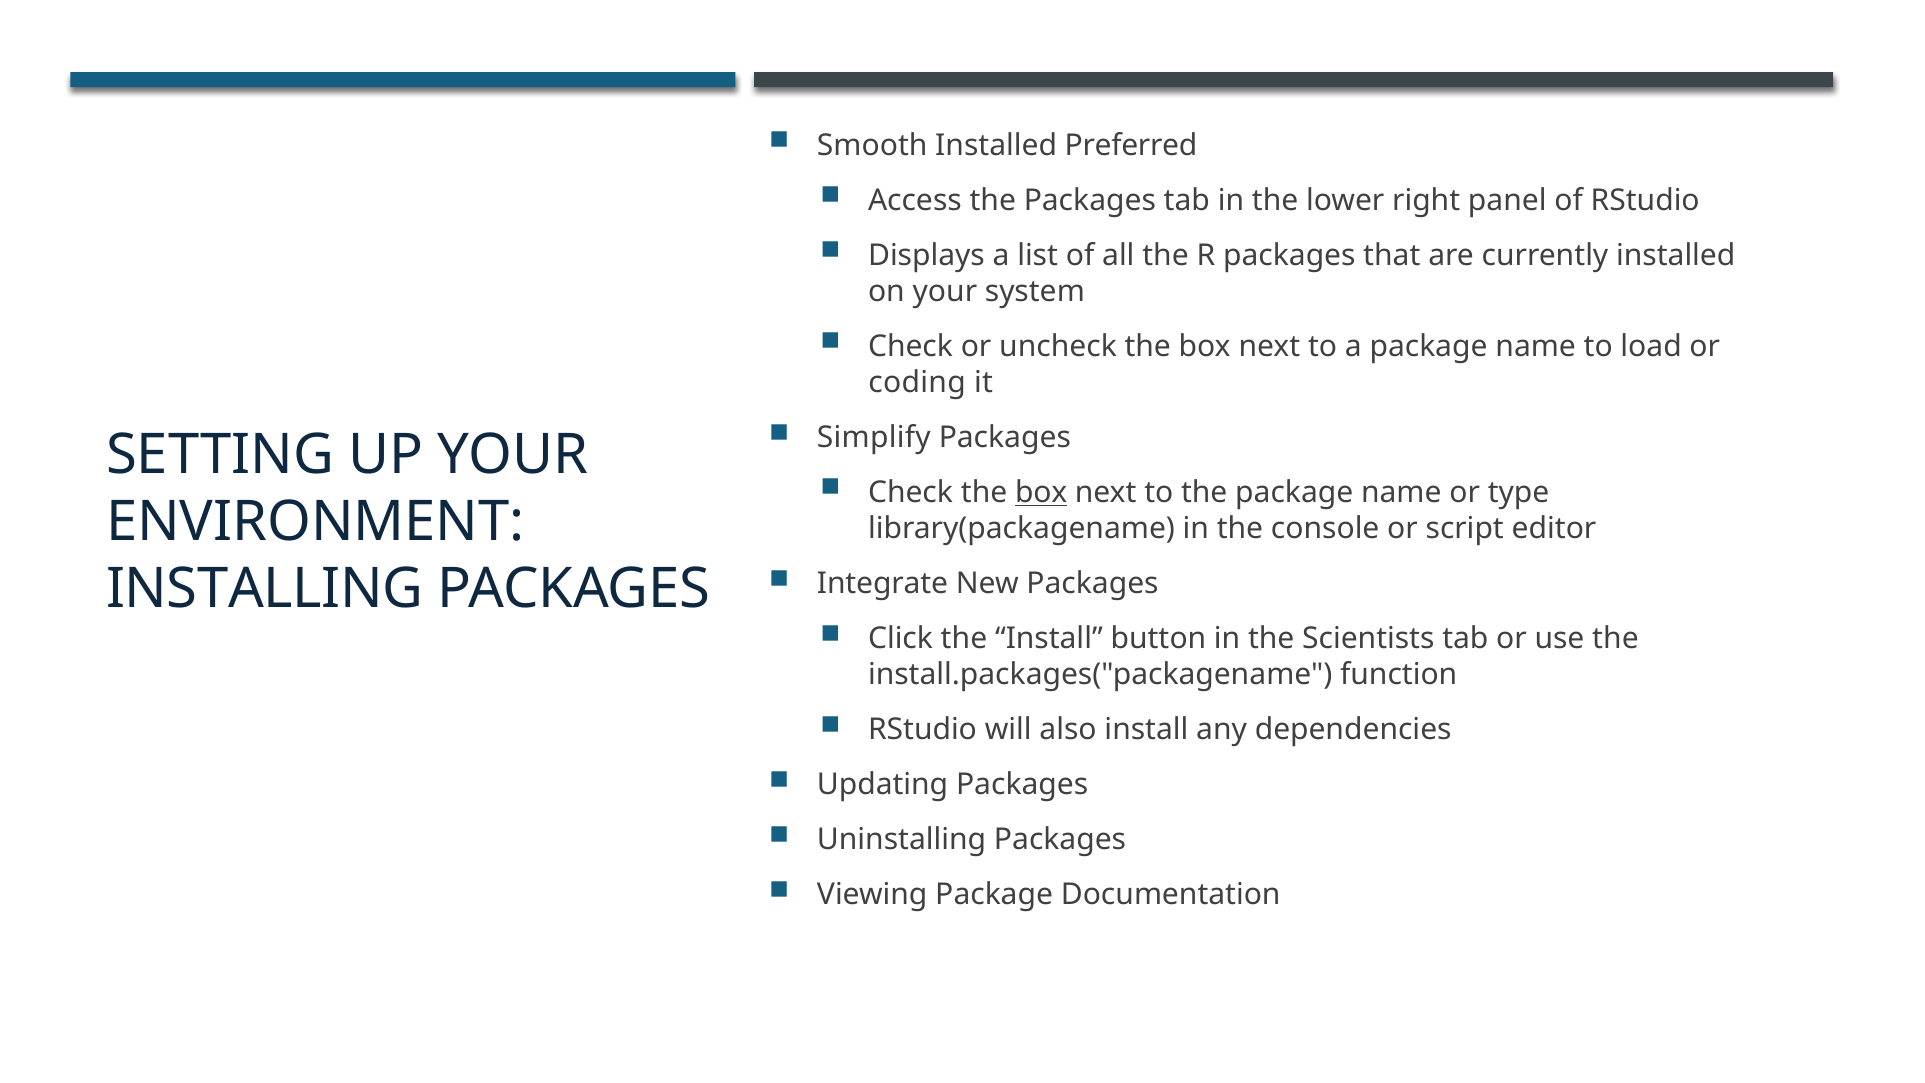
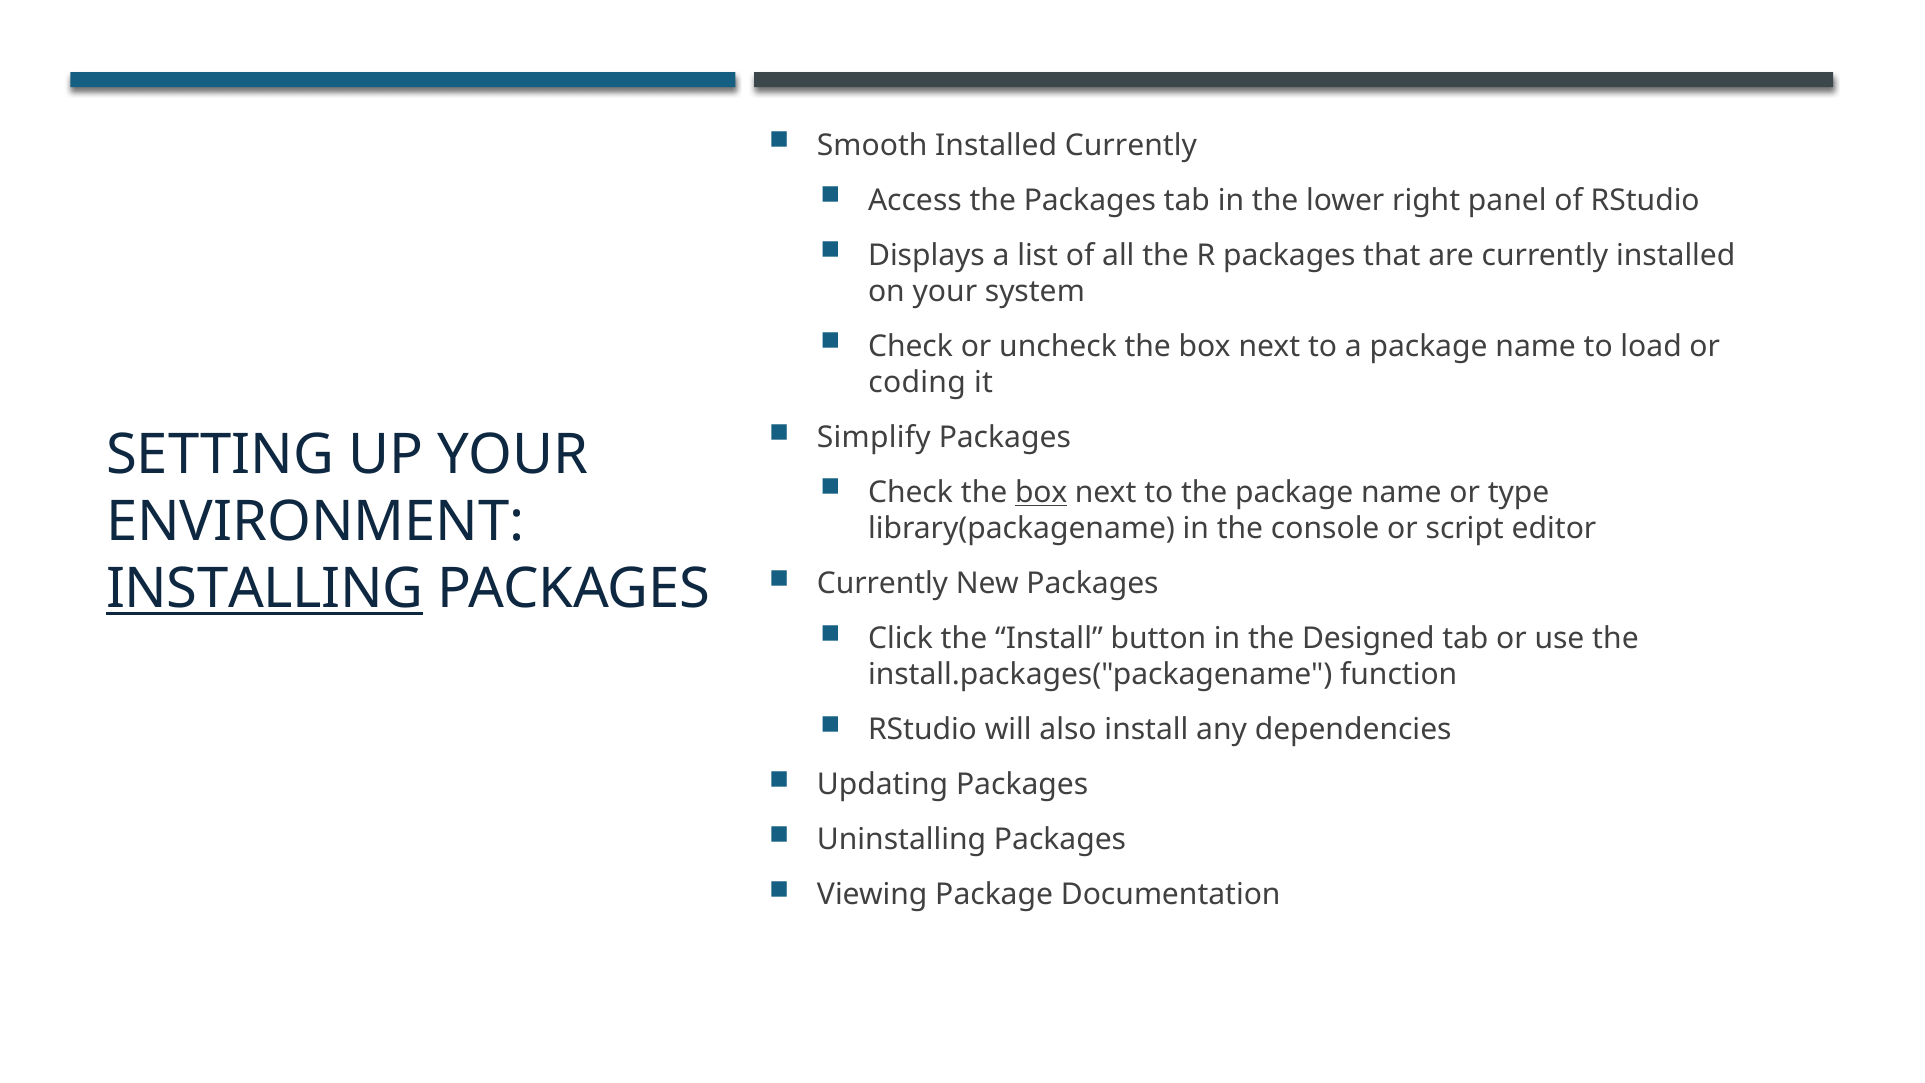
Installed Preferred: Preferred -> Currently
Integrate at (883, 584): Integrate -> Currently
INSTALLING underline: none -> present
Scientists: Scientists -> Designed
